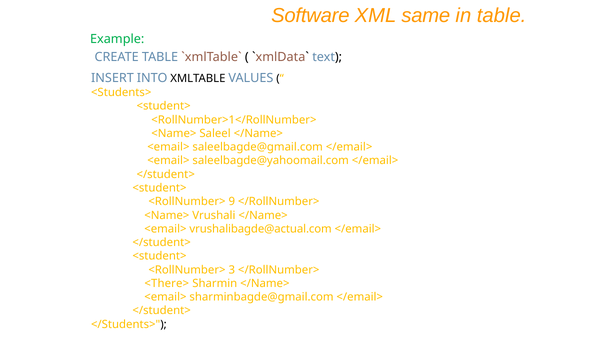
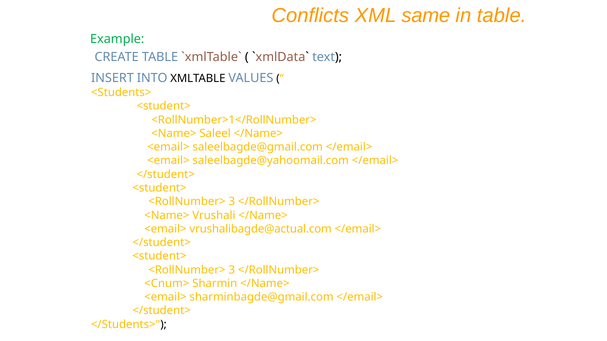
Software: Software -> Conflicts
9 at (232, 202): 9 -> 3
<There>: <There> -> <Cnum>
